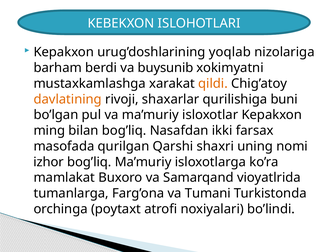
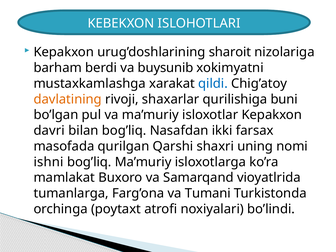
yoqlab: yoqlab -> sharoit
qildi colour: orange -> blue
ming: ming -> davri
izhor: izhor -> ishni
